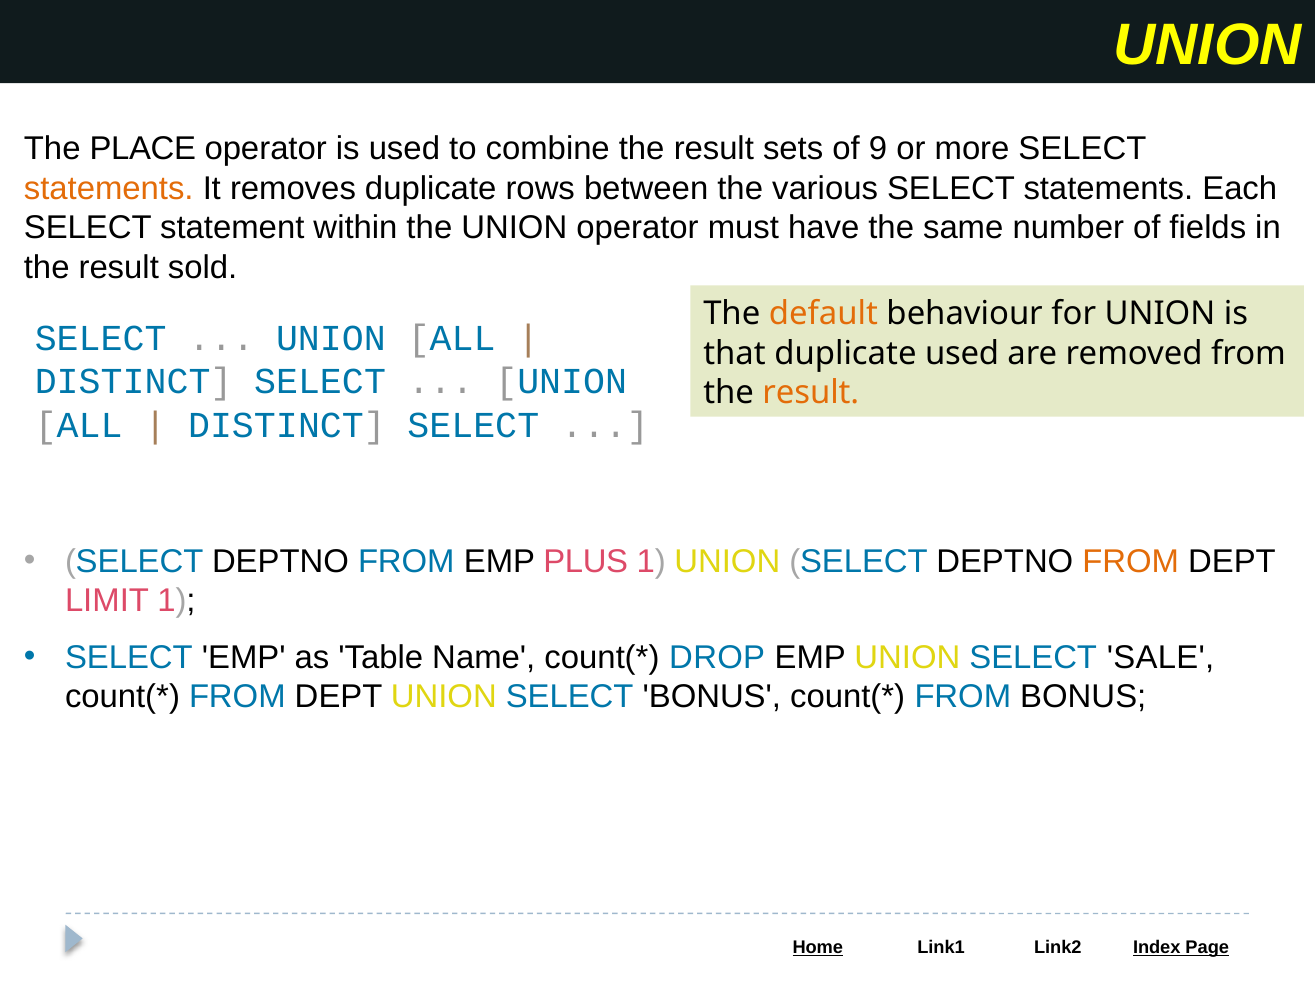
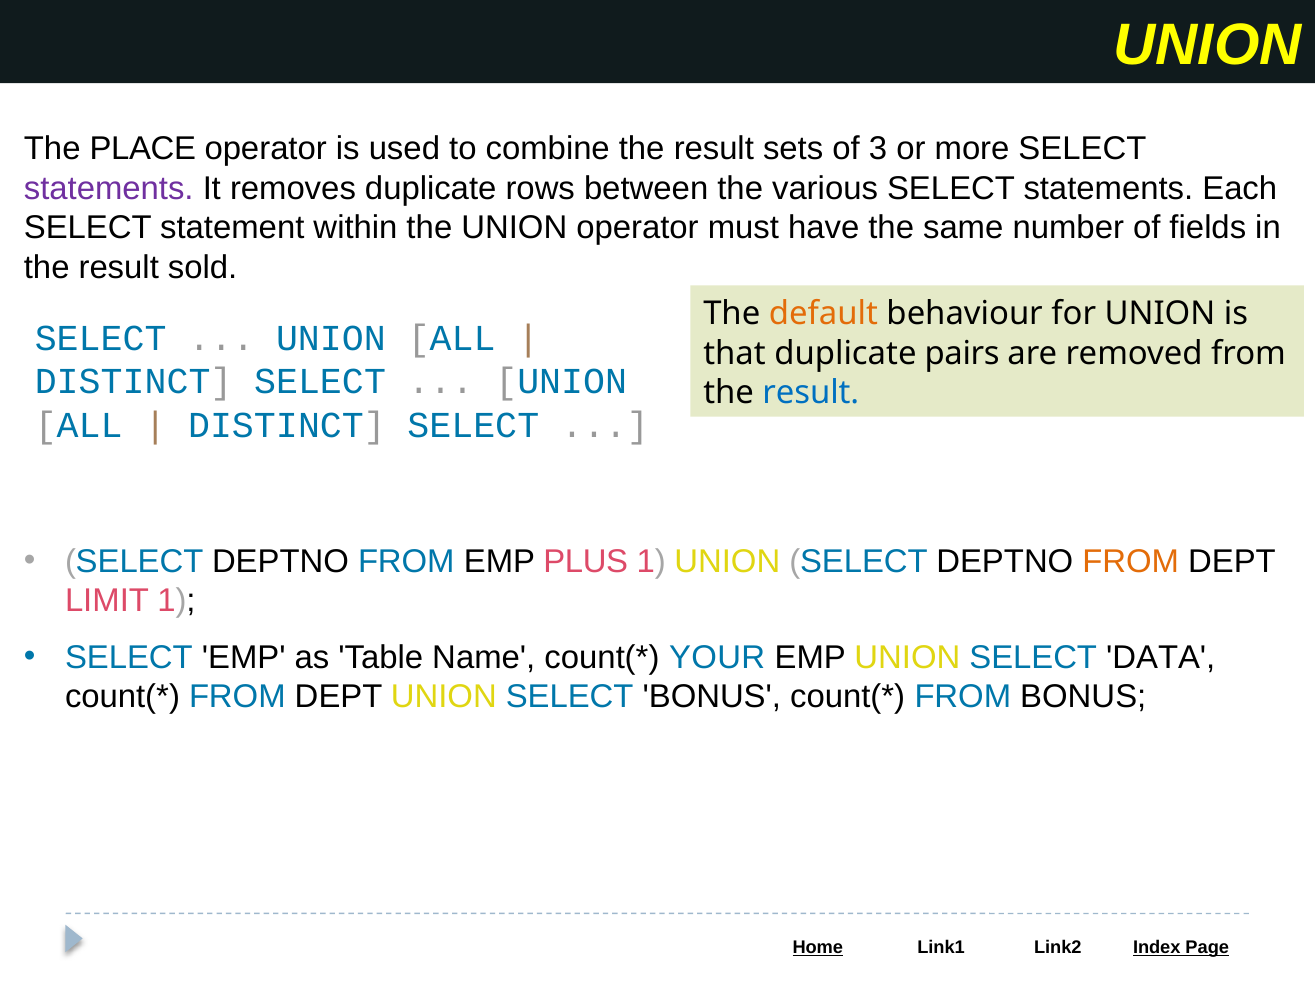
9: 9 -> 3
statements at (109, 188) colour: orange -> purple
duplicate used: used -> pairs
result at (811, 393) colour: orange -> blue
DROP: DROP -> YOUR
SALE: SALE -> DATA
